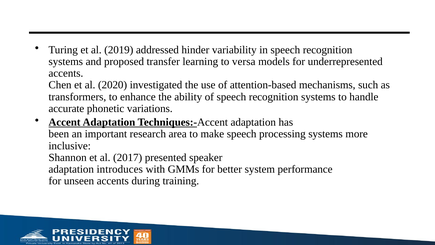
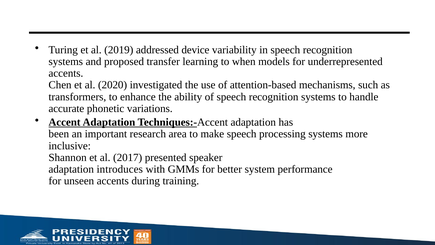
hinder: hinder -> device
versa: versa -> when
